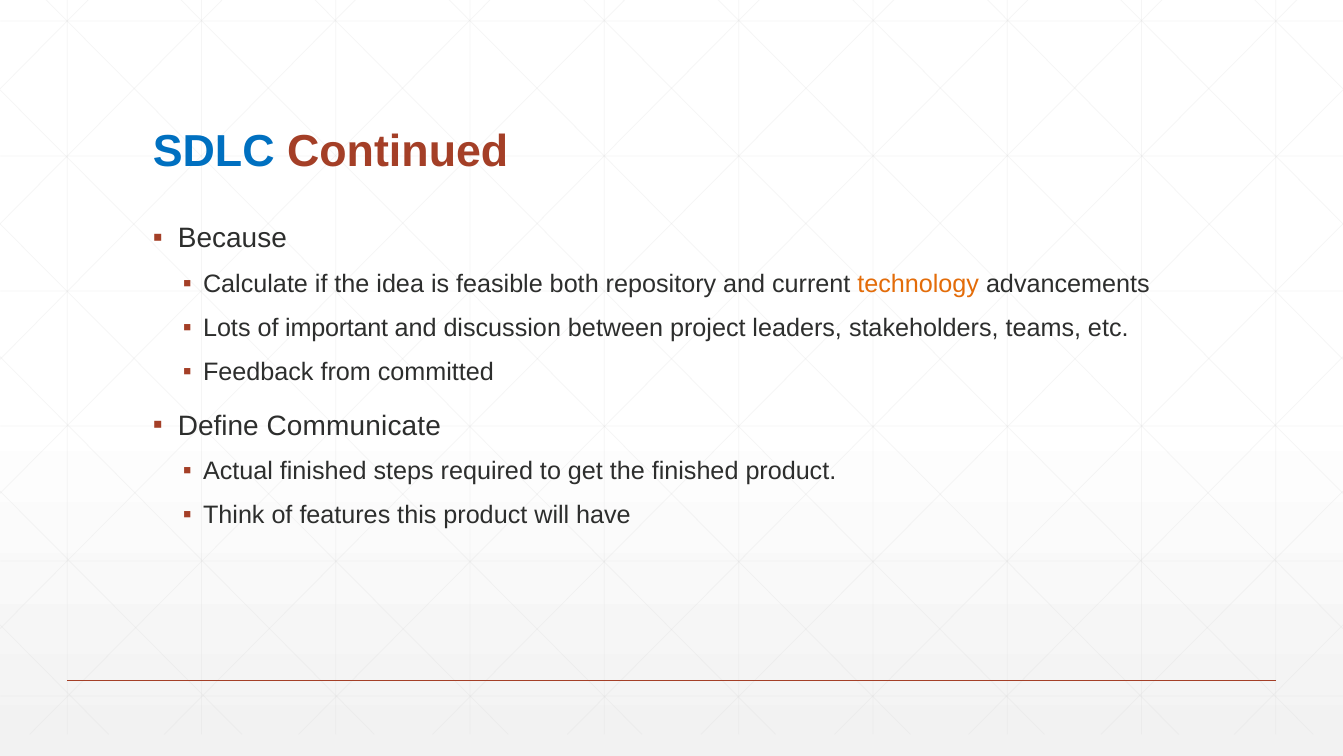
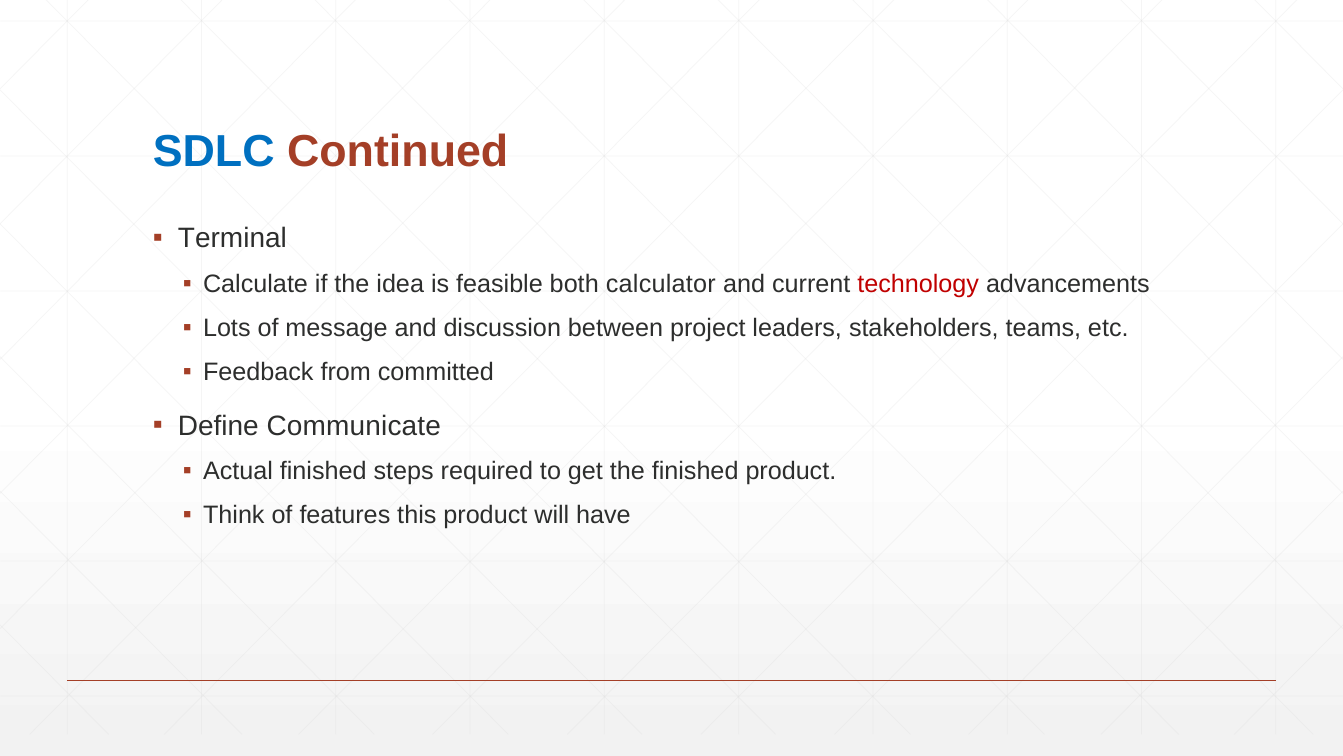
Because: Because -> Terminal
repository: repository -> calculator
technology colour: orange -> red
important: important -> message
